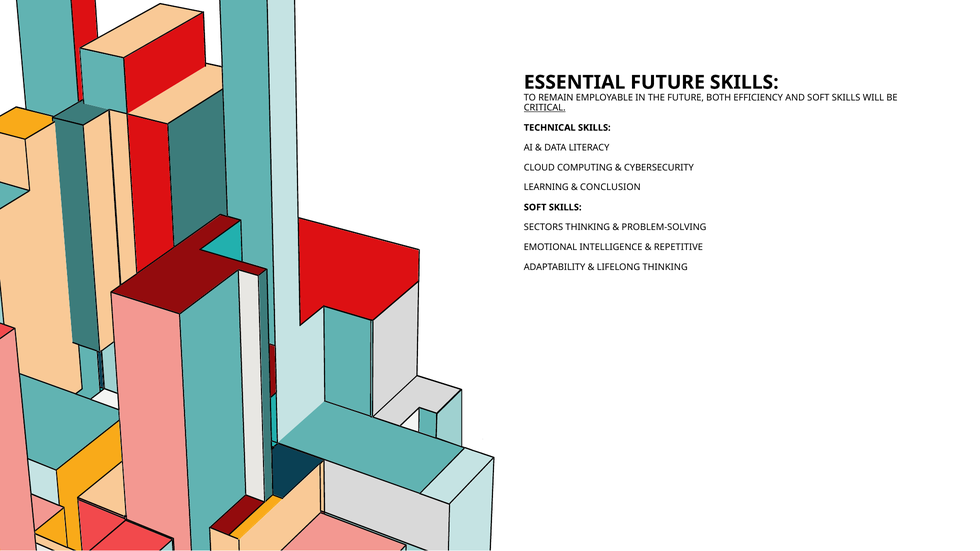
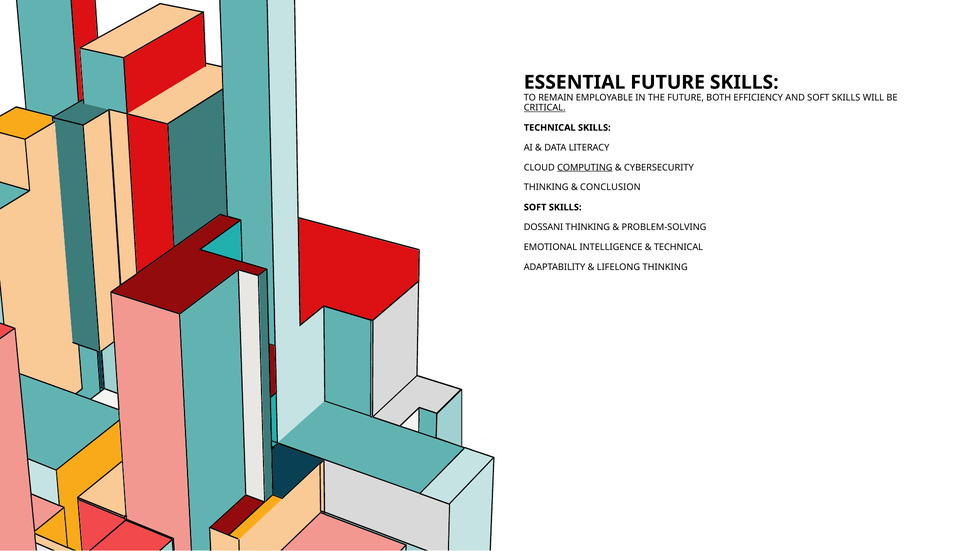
COMPUTING underline: none -> present
LEARNING at (546, 187): LEARNING -> THINKING
SECTORS: SECTORS -> DOSSANI
REPETITIVE at (678, 247): REPETITIVE -> TECHNICAL
